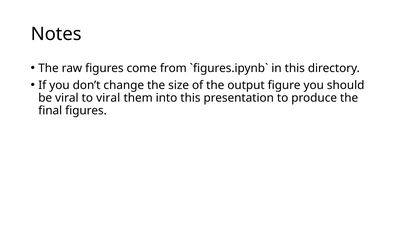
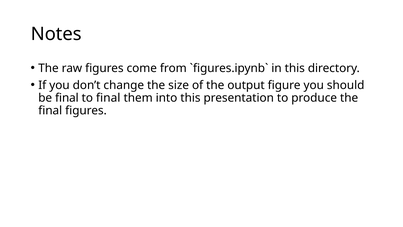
be viral: viral -> final
to viral: viral -> final
